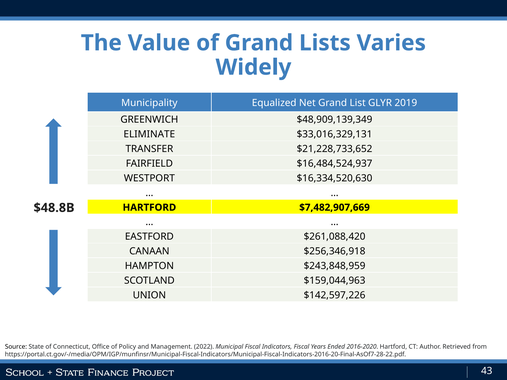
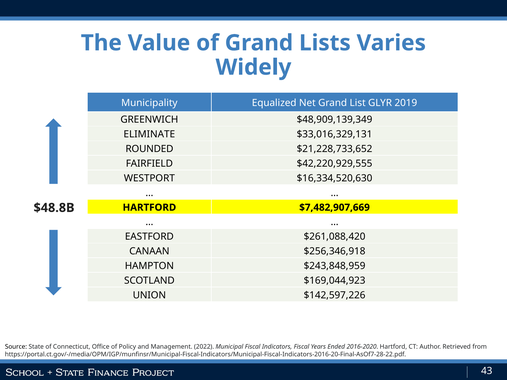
TRANSFER: TRANSFER -> ROUNDED
$16,484,524,937: $16,484,524,937 -> $42,220,929,555
$159,044,963: $159,044,963 -> $169,044,923
